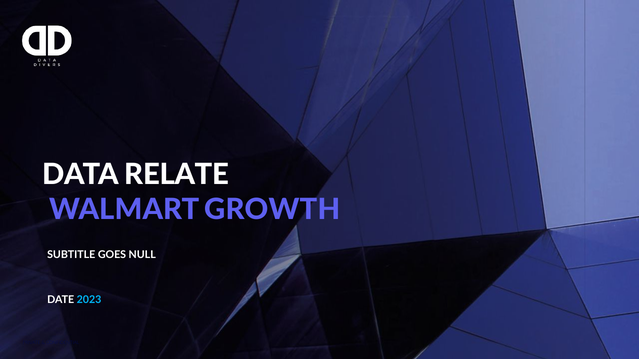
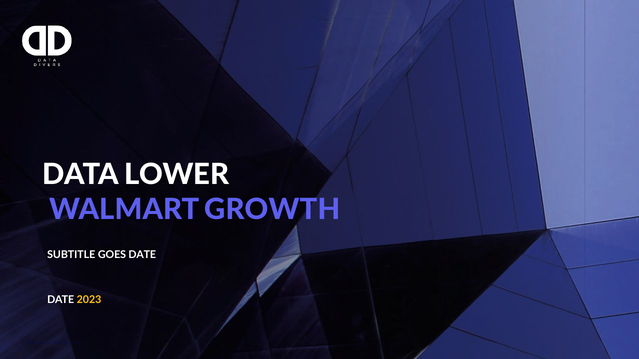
RELATE: RELATE -> LOWER
GOES NULL: NULL -> DATE
2023 colour: light blue -> yellow
